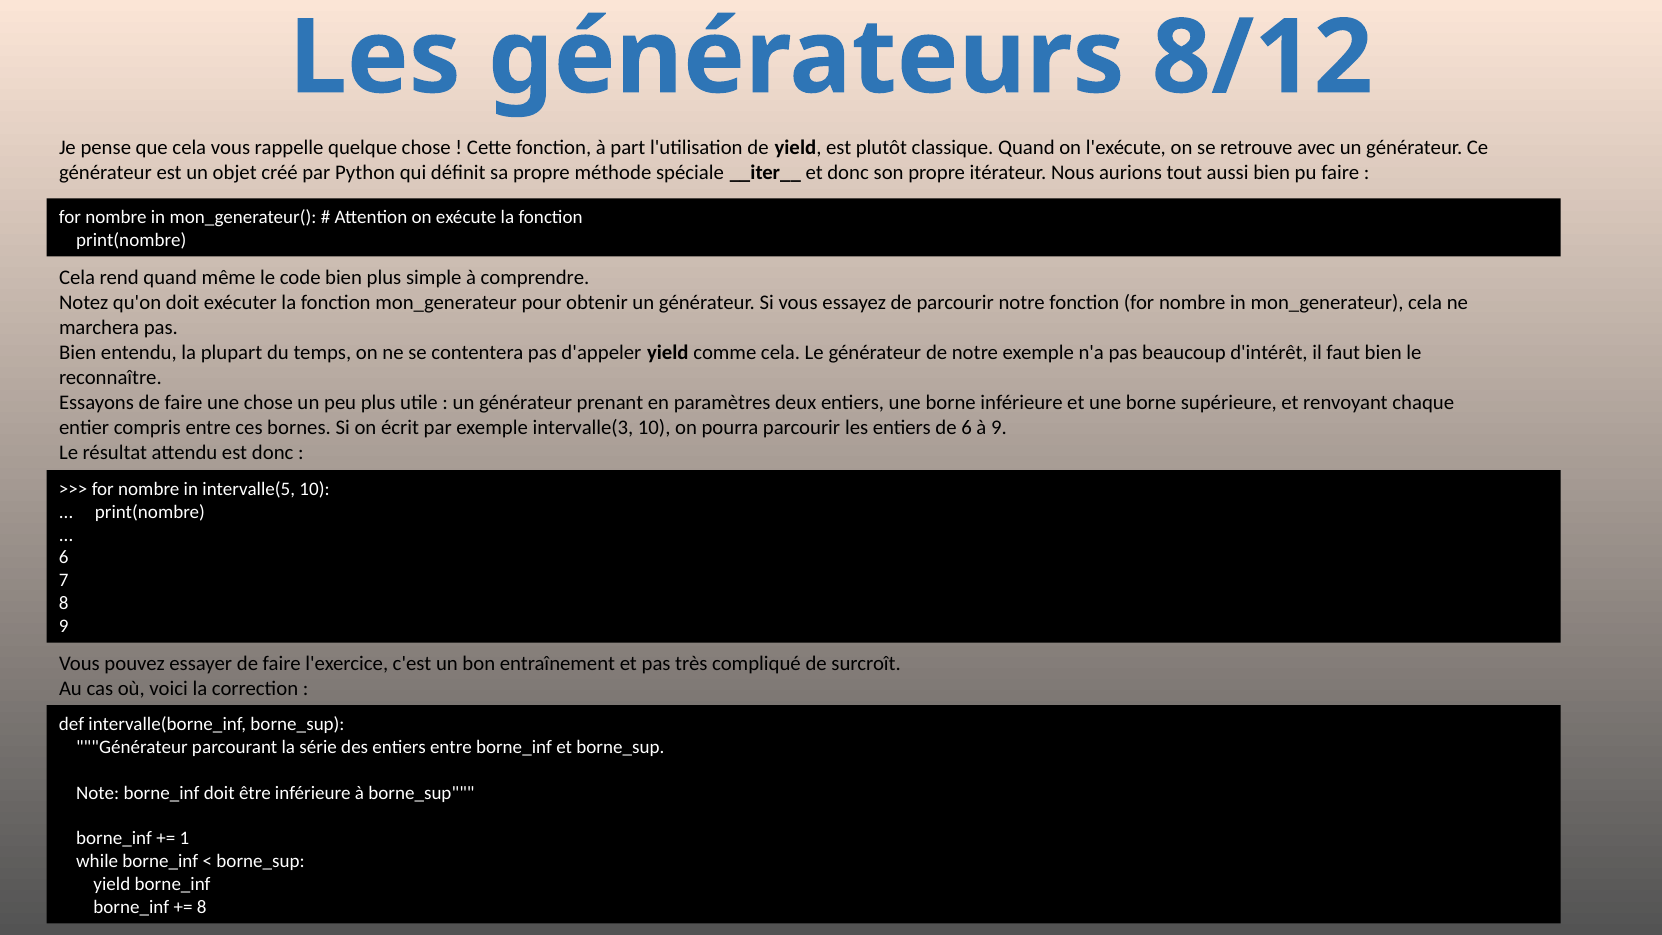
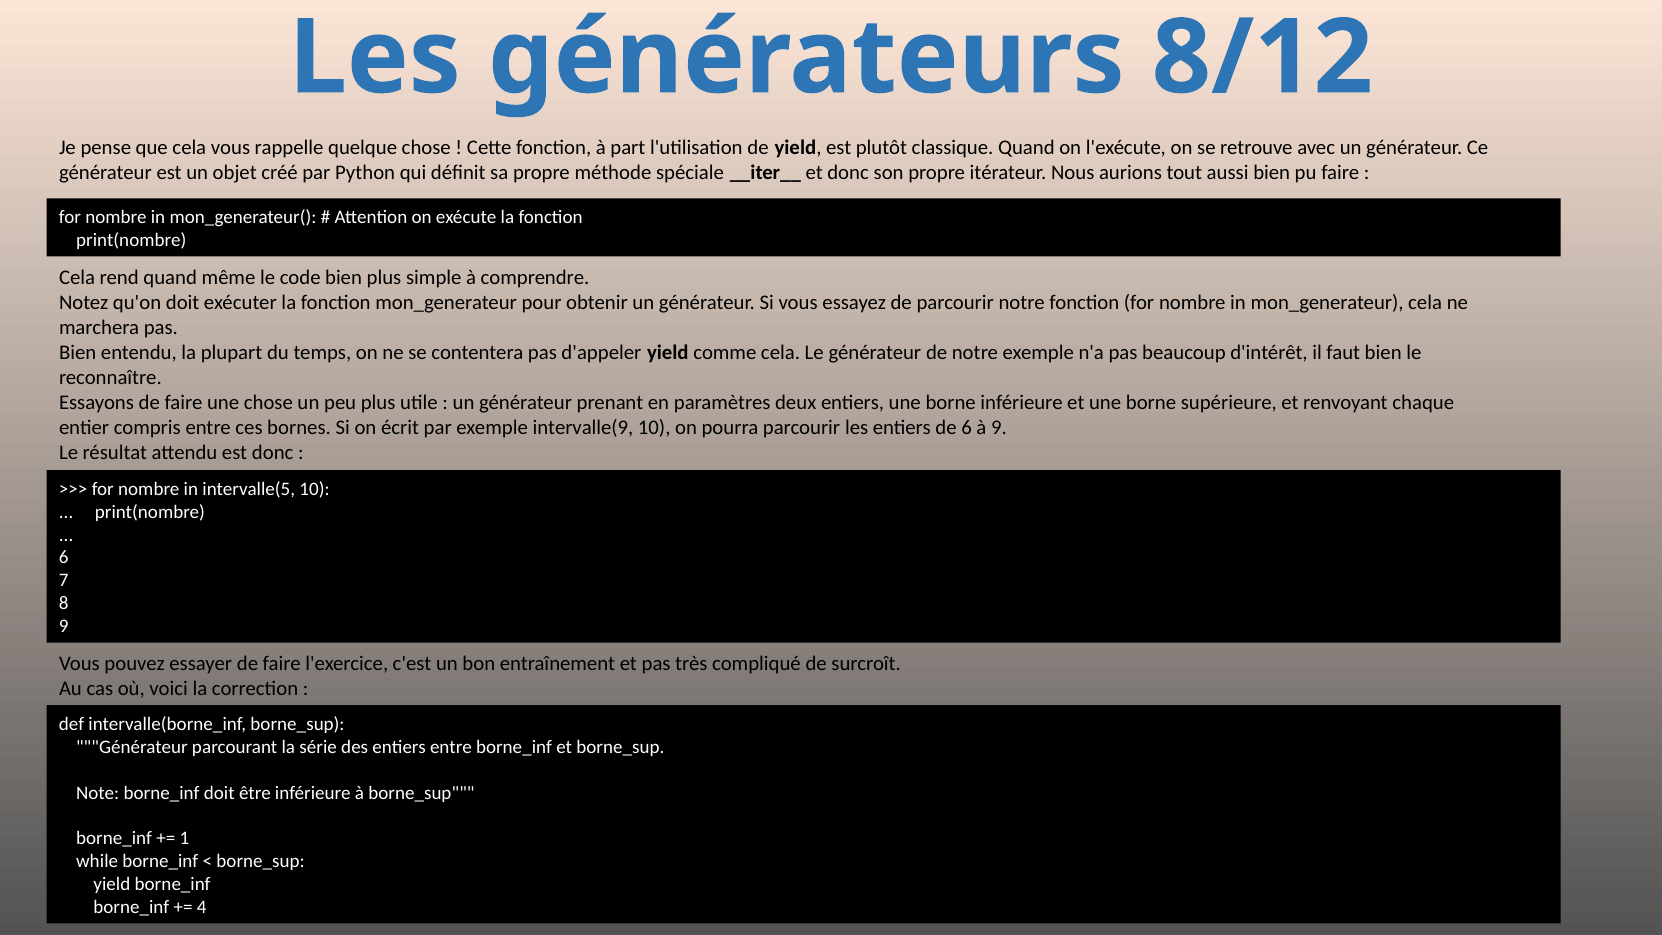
intervalle(3: intervalle(3 -> intervalle(9
8 at (202, 907): 8 -> 4
